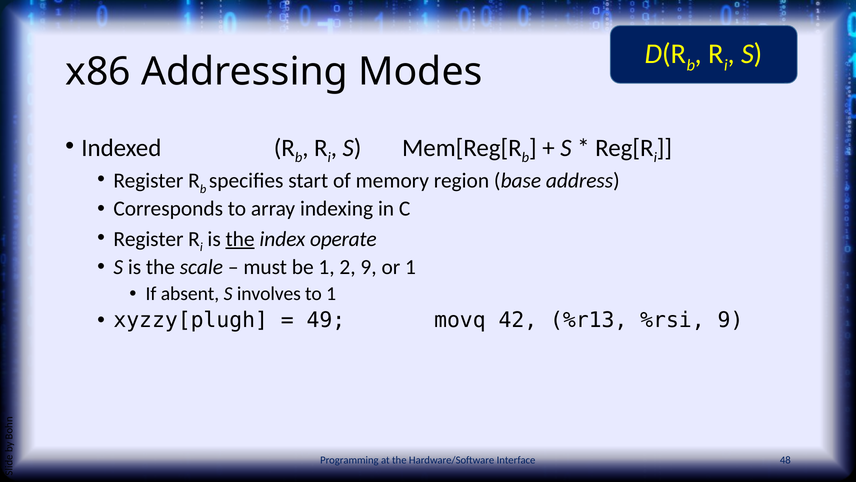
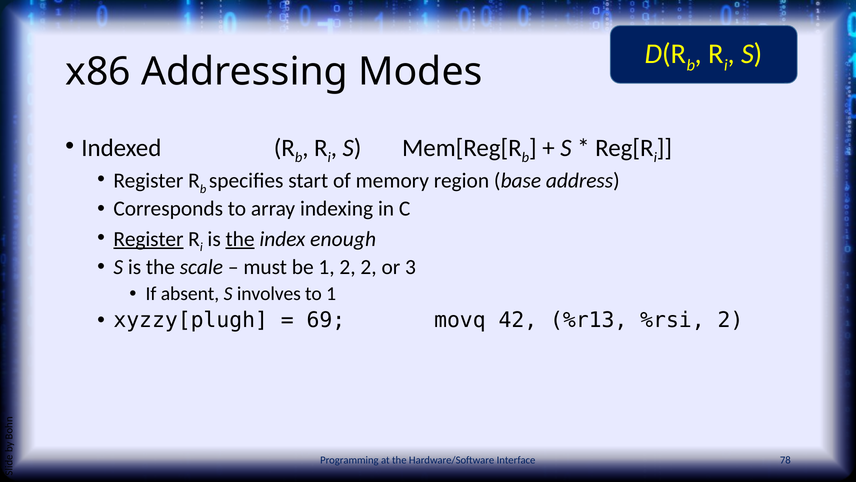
Register at (148, 239) underline: none -> present
operate: operate -> enough
2 9: 9 -> 2
or 1: 1 -> 3
49: 49 -> 69
%rsi 9: 9 -> 2
48: 48 -> 78
